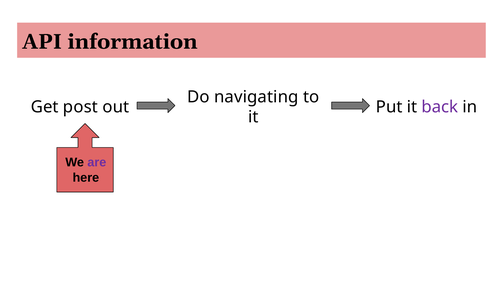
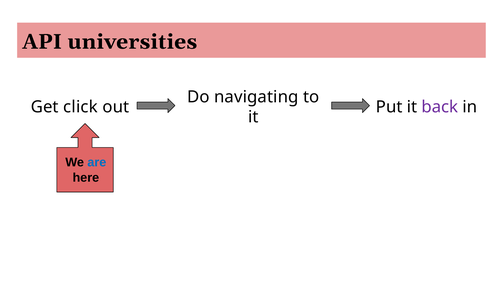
information: information -> universities
post: post -> click
are colour: purple -> blue
